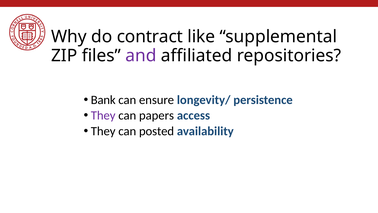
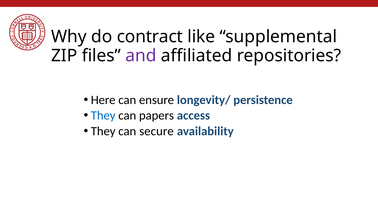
Bank: Bank -> Here
They at (103, 115) colour: purple -> blue
posted: posted -> secure
